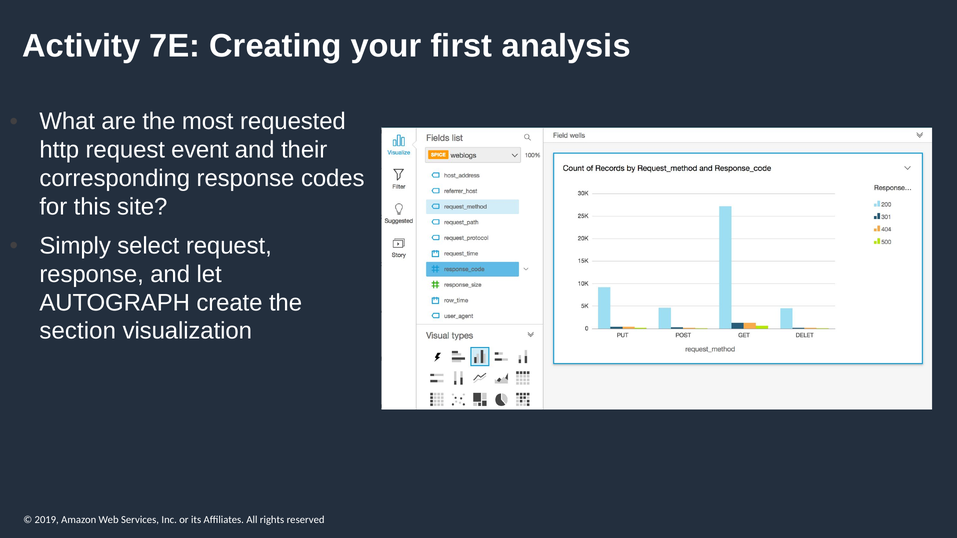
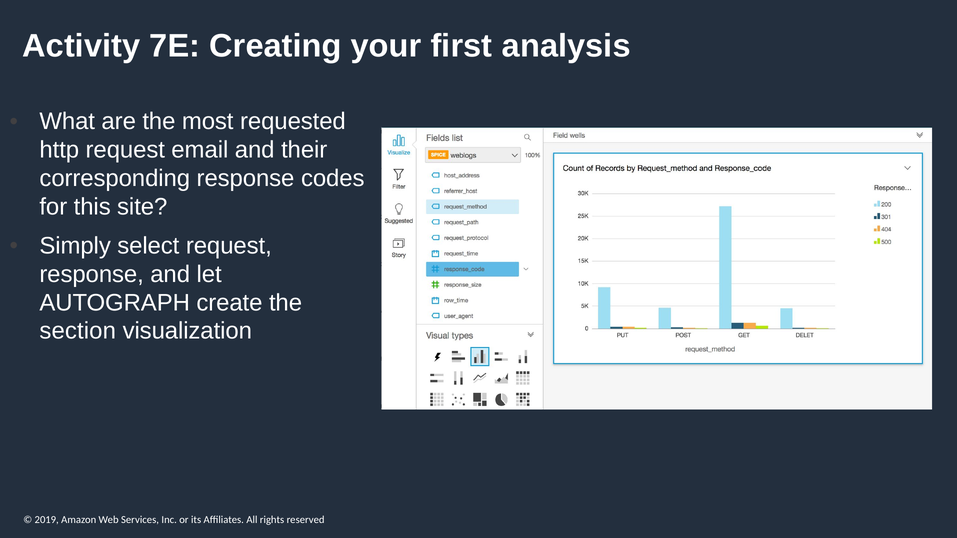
event: event -> email
